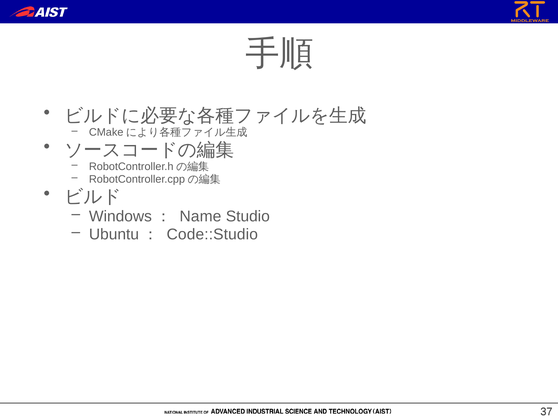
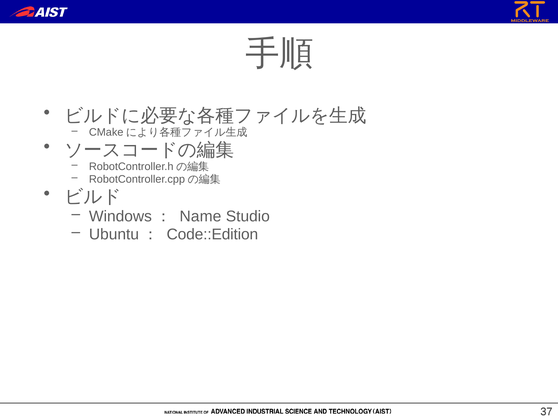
Code::Studio: Code::Studio -> Code::Edition
